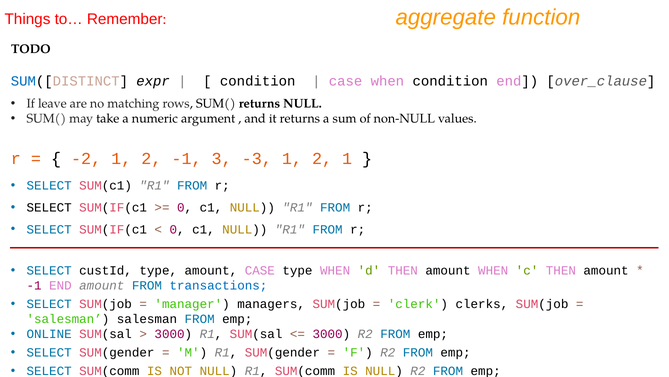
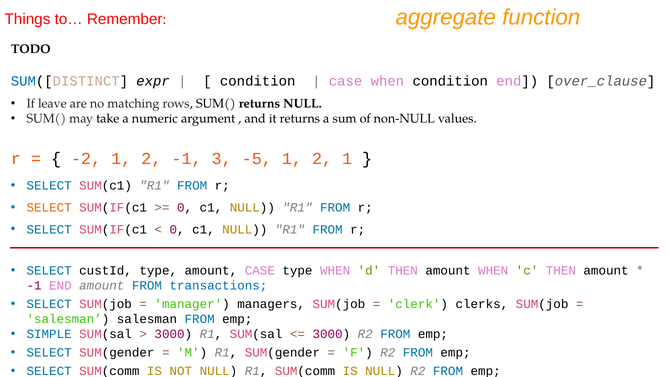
-3: -3 -> -5
SELECT at (49, 207) colour: black -> orange
ONLINE: ONLINE -> SIMPLE
